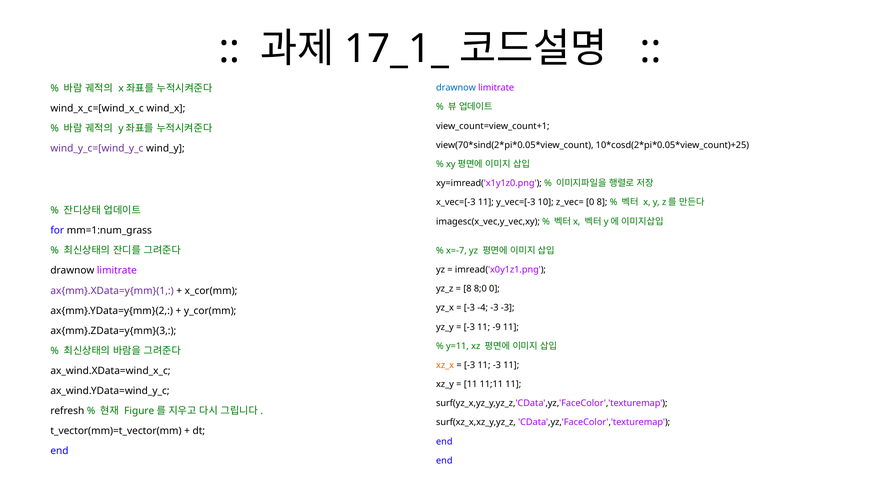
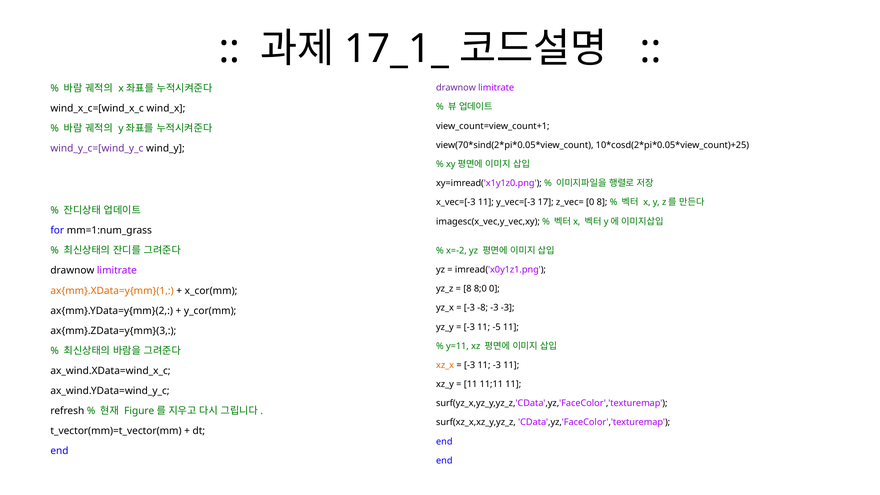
drawnow at (456, 88) colour: blue -> purple
10: 10 -> 17
x=-7: x=-7 -> x=-2
ax{mm}.XData=y{mm}(1 colour: purple -> orange
-4: -4 -> -8
-9: -9 -> -5
